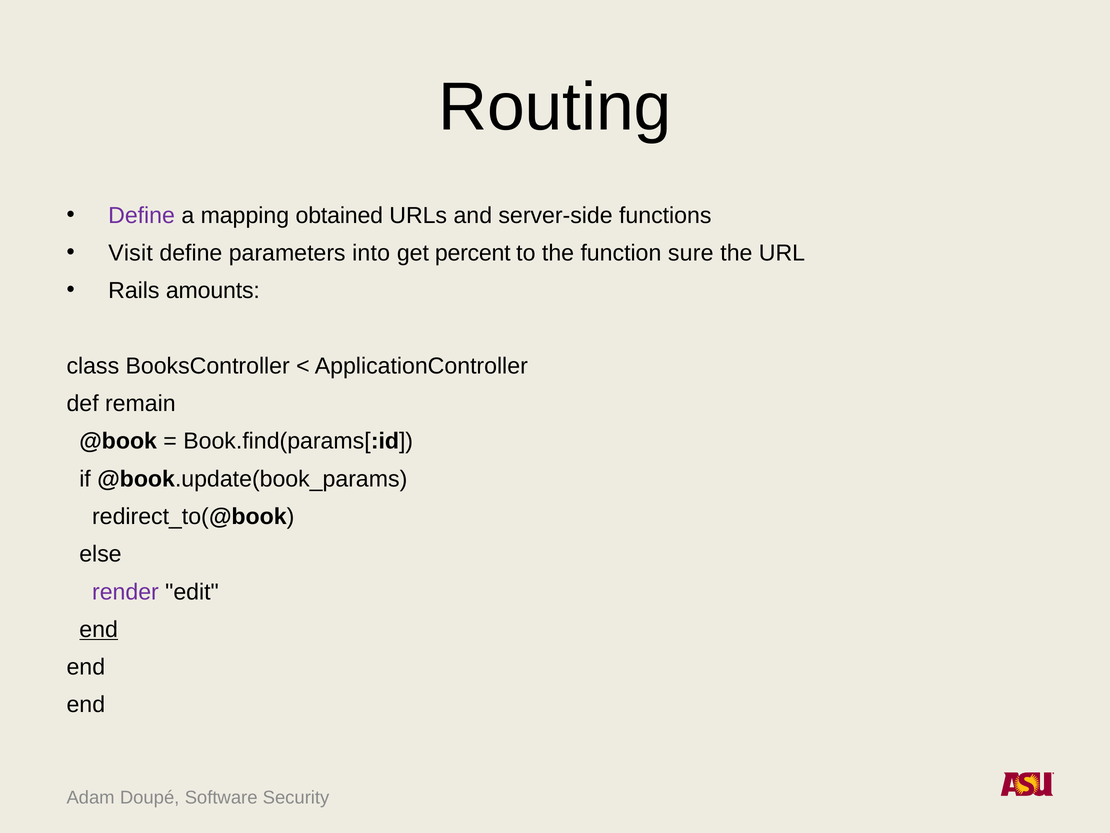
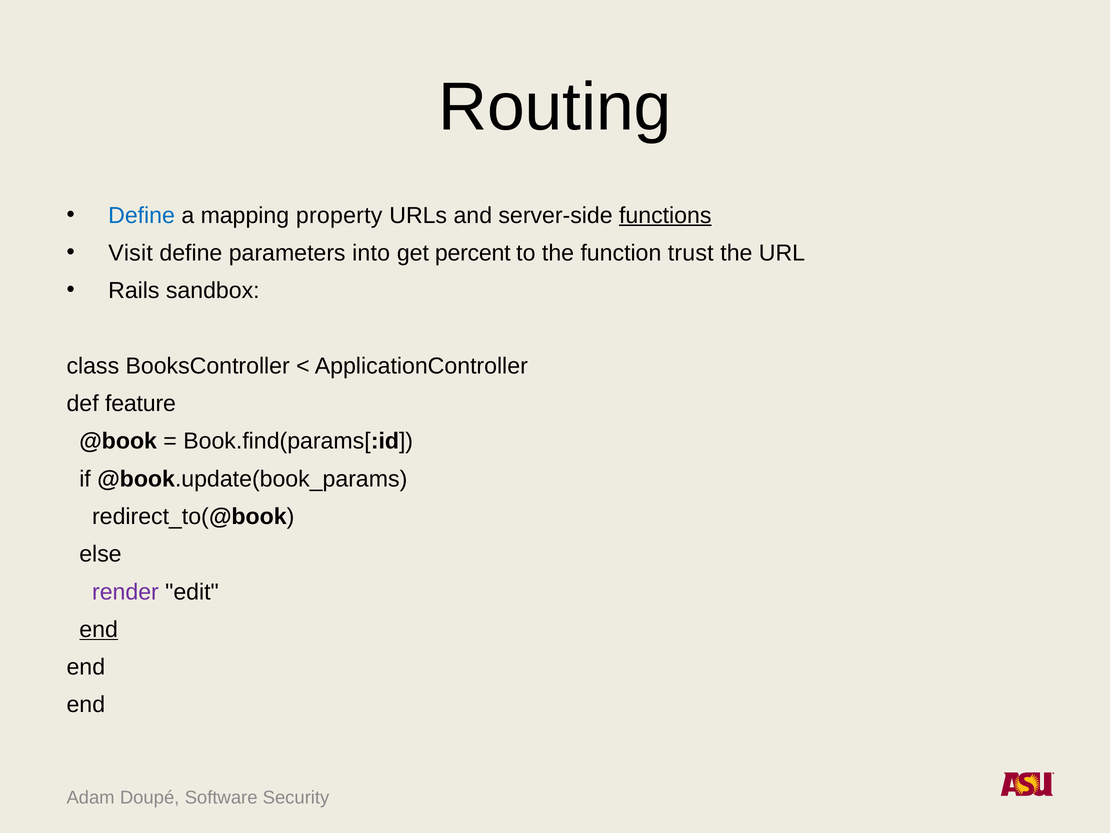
Define at (142, 215) colour: purple -> blue
obtained: obtained -> property
functions underline: none -> present
sure: sure -> trust
amounts: amounts -> sandbox
remain: remain -> feature
